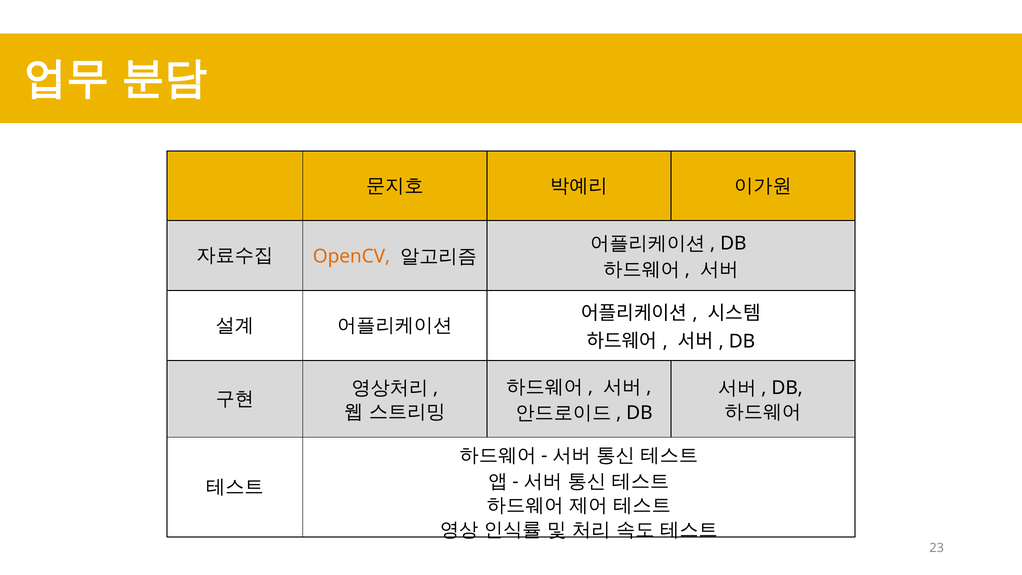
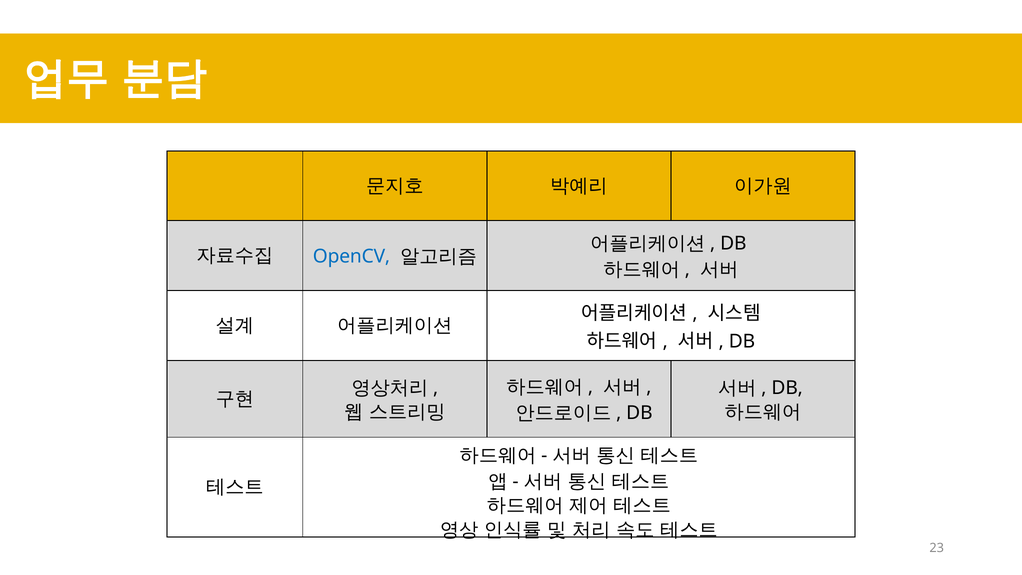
OpenCV colour: orange -> blue
